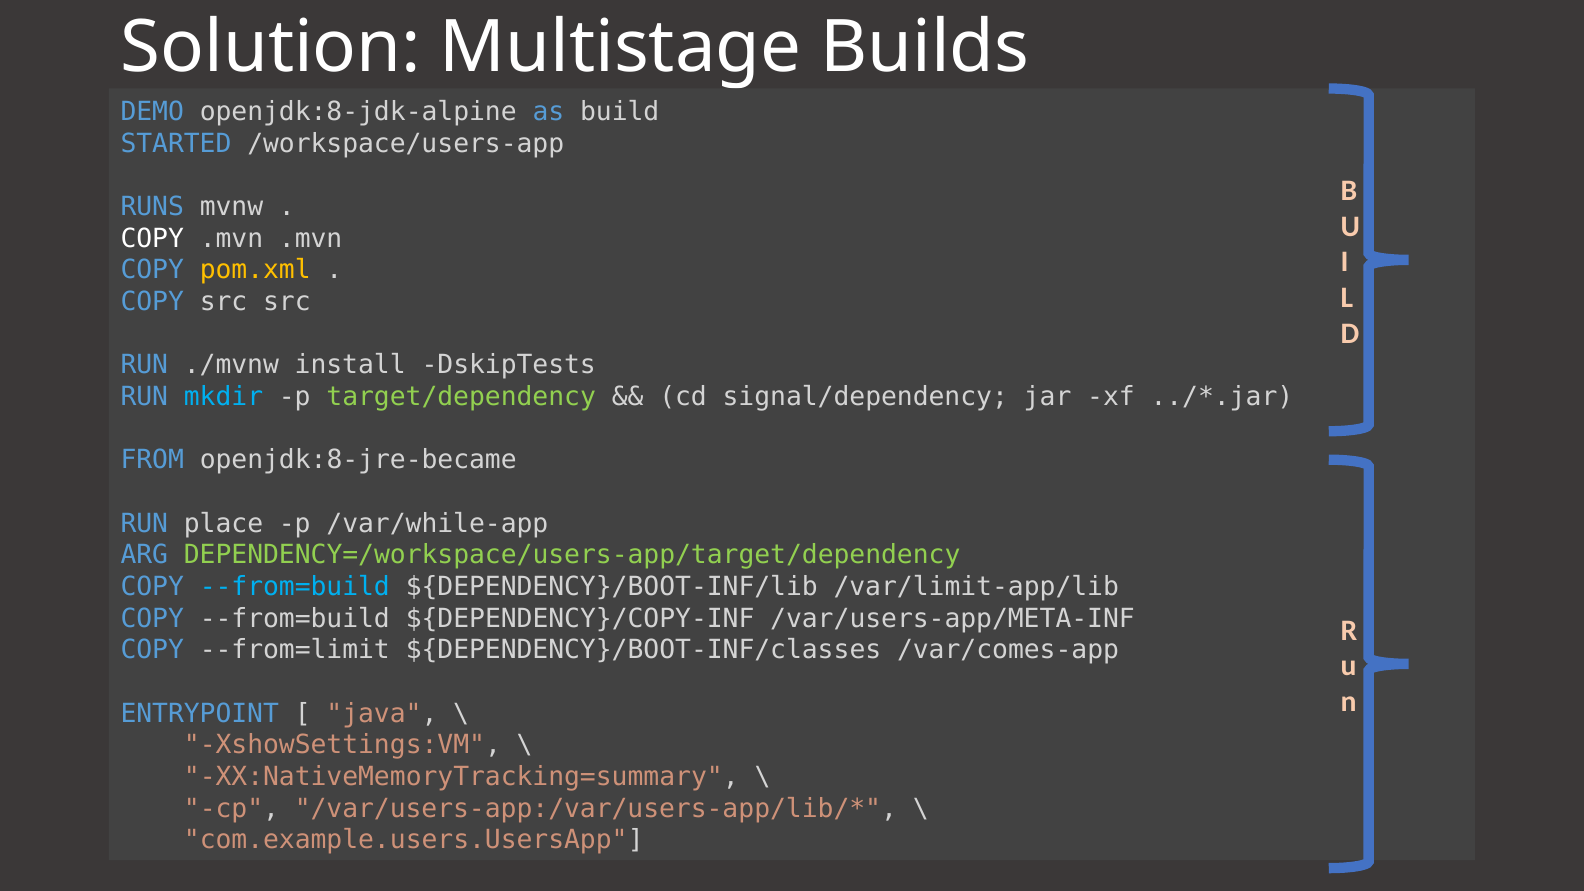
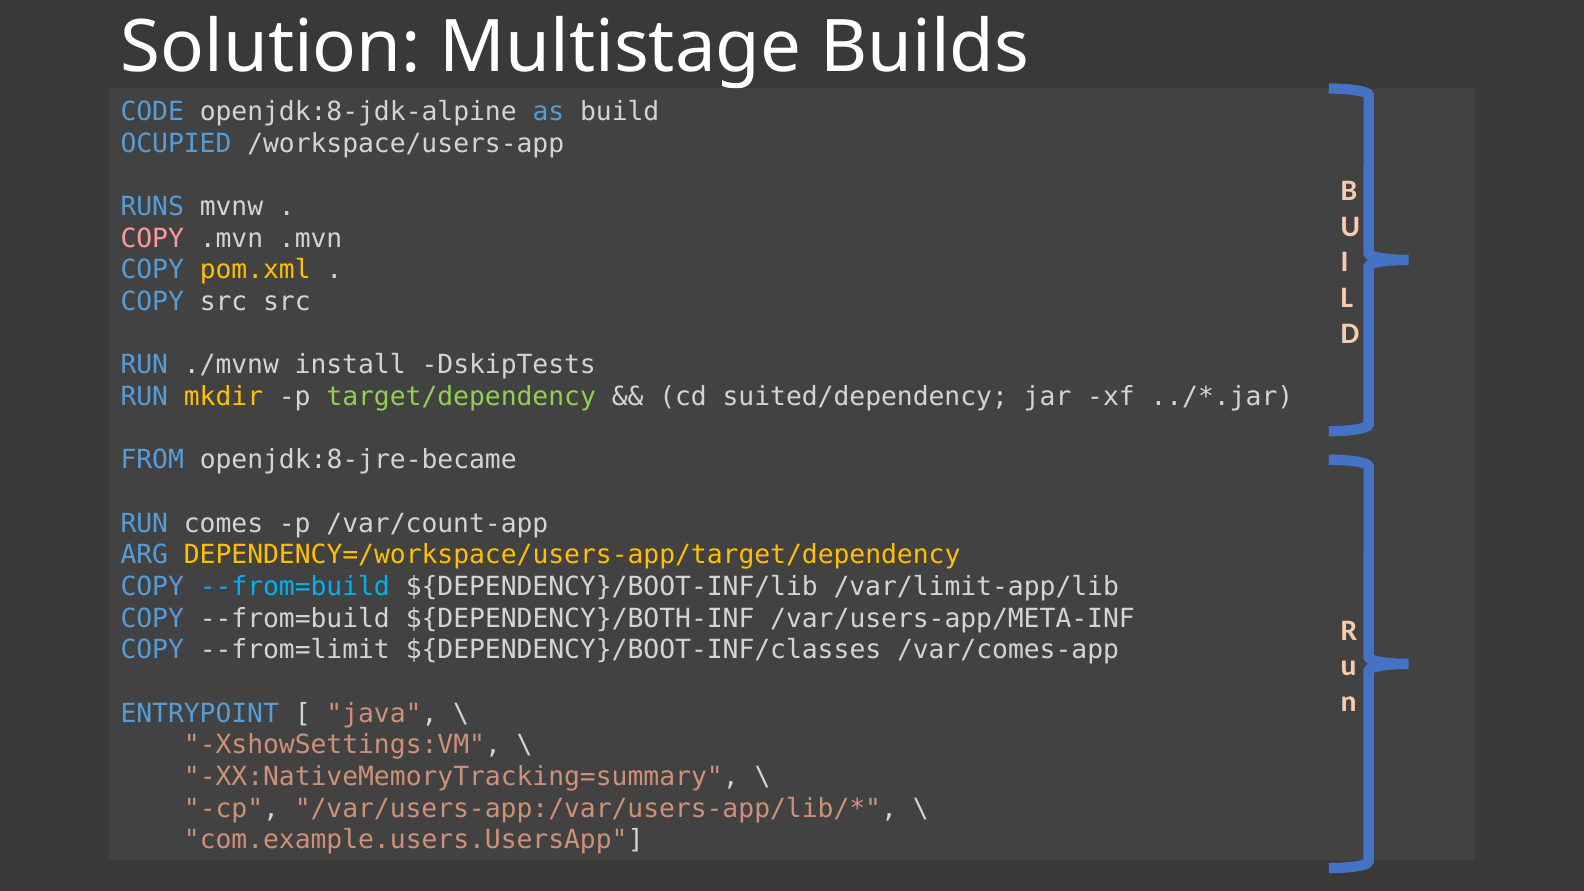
DEMO: DEMO -> CODE
STARTED: STARTED -> OCUPIED
COPY at (152, 239) colour: white -> pink
mkdir colour: light blue -> yellow
signal/dependency: signal/dependency -> suited/dependency
place: place -> comes
/var/while-app: /var/while-app -> /var/count-app
DEPENDENCY=/workspace/users-app/target/dependency colour: light green -> yellow
${DEPENDENCY}/COPY-INF: ${DEPENDENCY}/COPY-INF -> ${DEPENDENCY}/BOTH-INF
